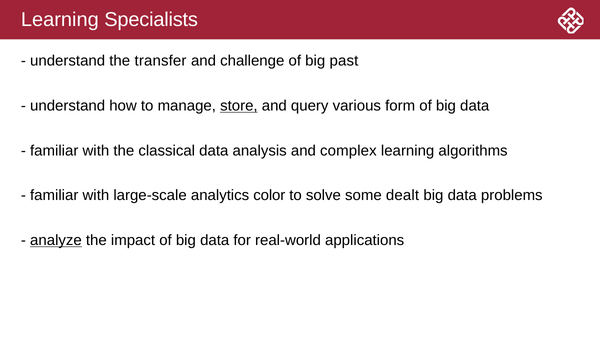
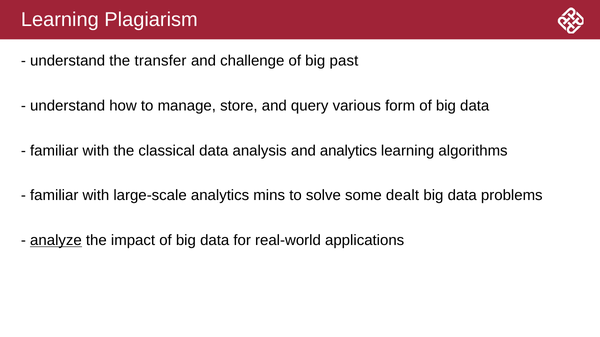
Specialists: Specialists -> Plagiarism
store underline: present -> none
and complex: complex -> analytics
color: color -> mins
